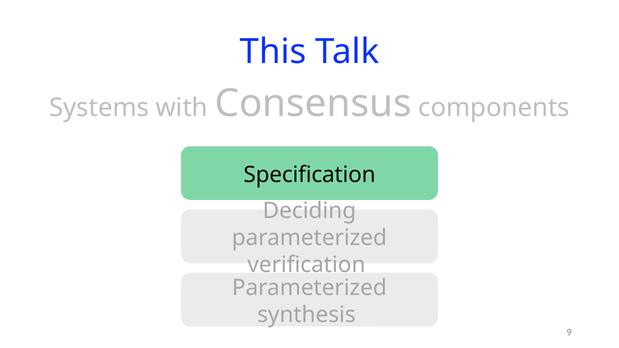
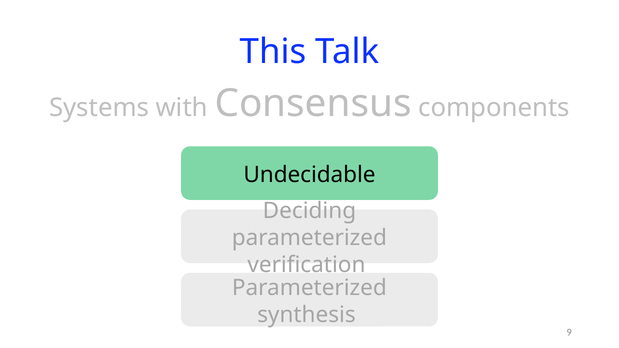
Specification: Specification -> Undecidable
